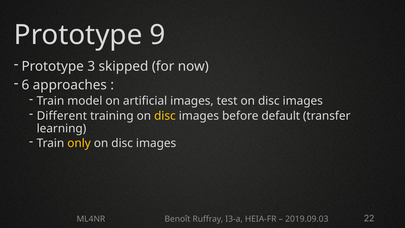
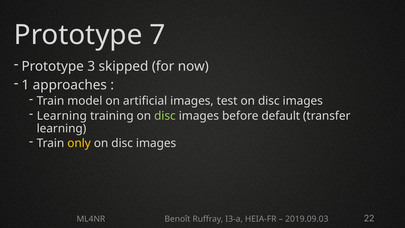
9: 9 -> 7
6: 6 -> 1
Different at (62, 116): Different -> Learning
disc at (165, 116) colour: yellow -> light green
